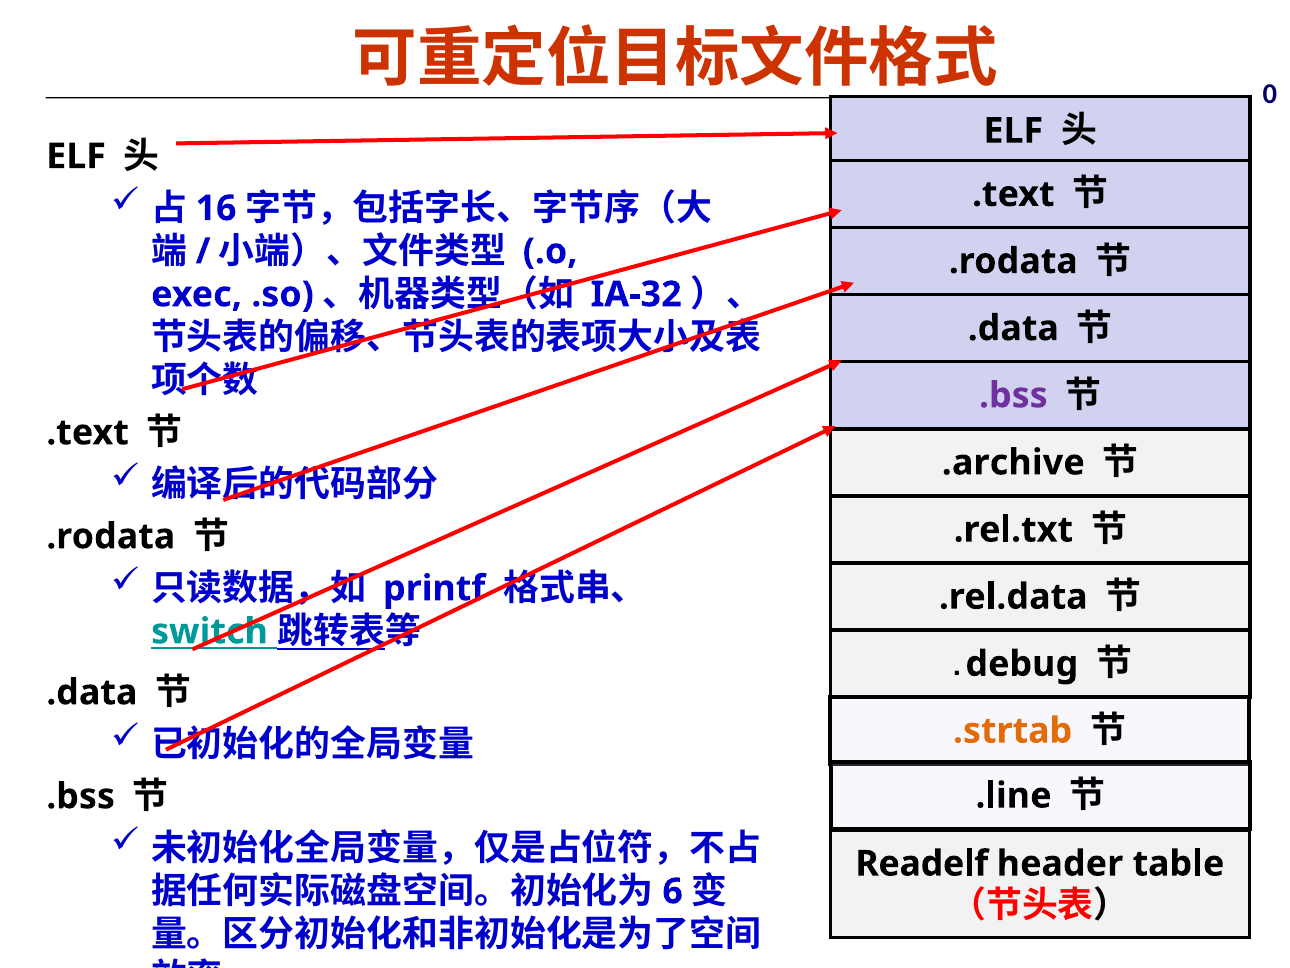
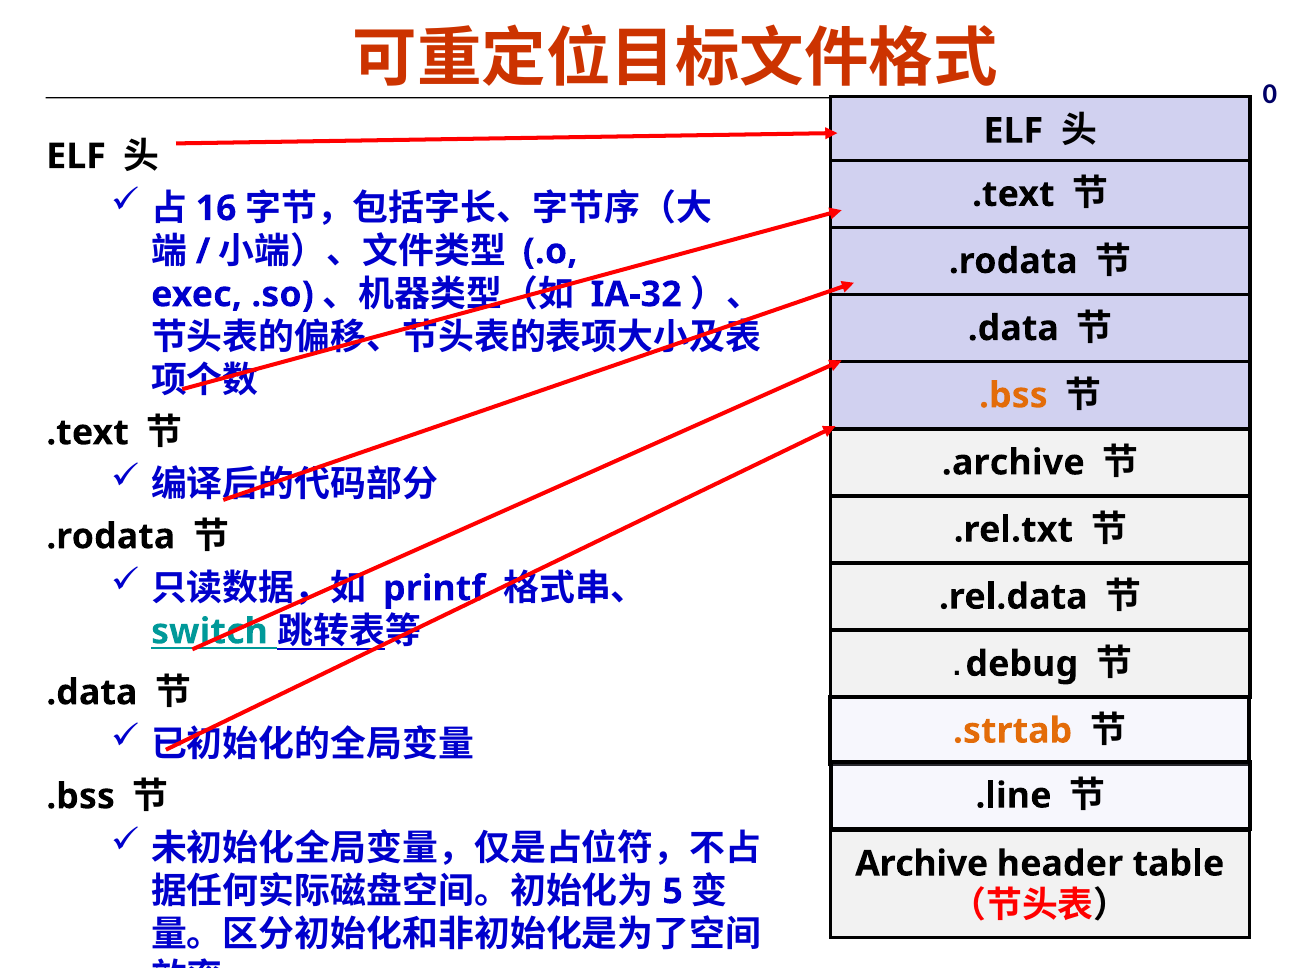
.bss at (1013, 395) colour: purple -> orange
Readelf: Readelf -> Archive
6: 6 -> 5
